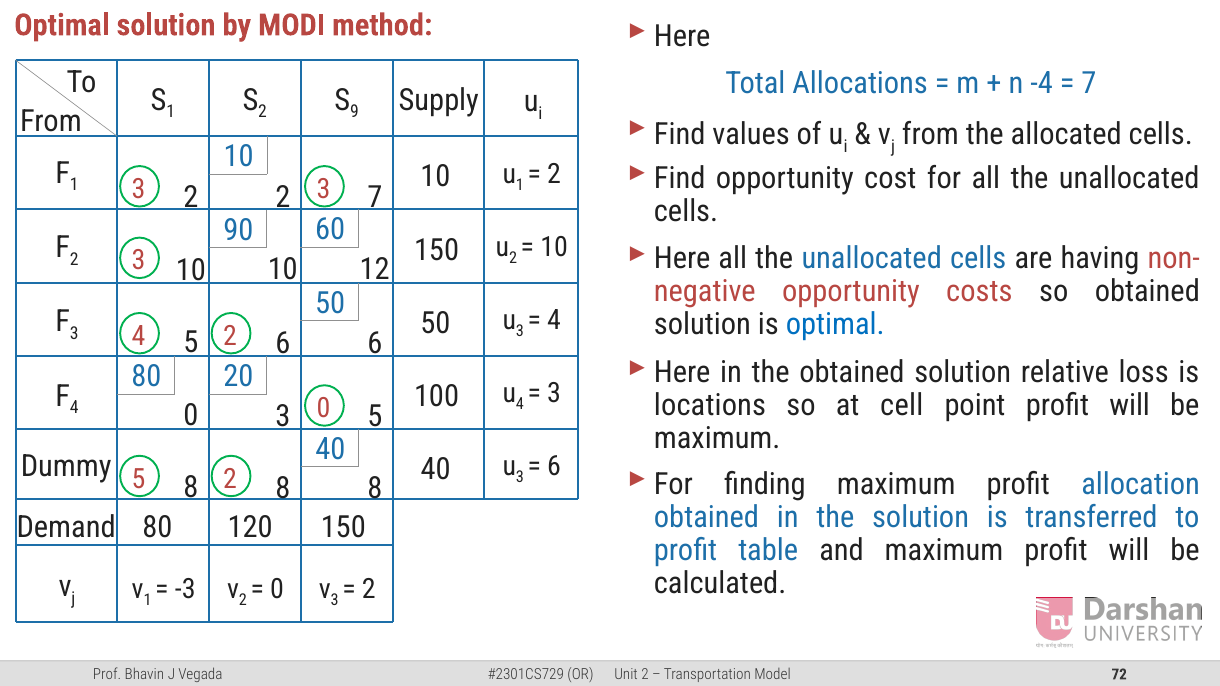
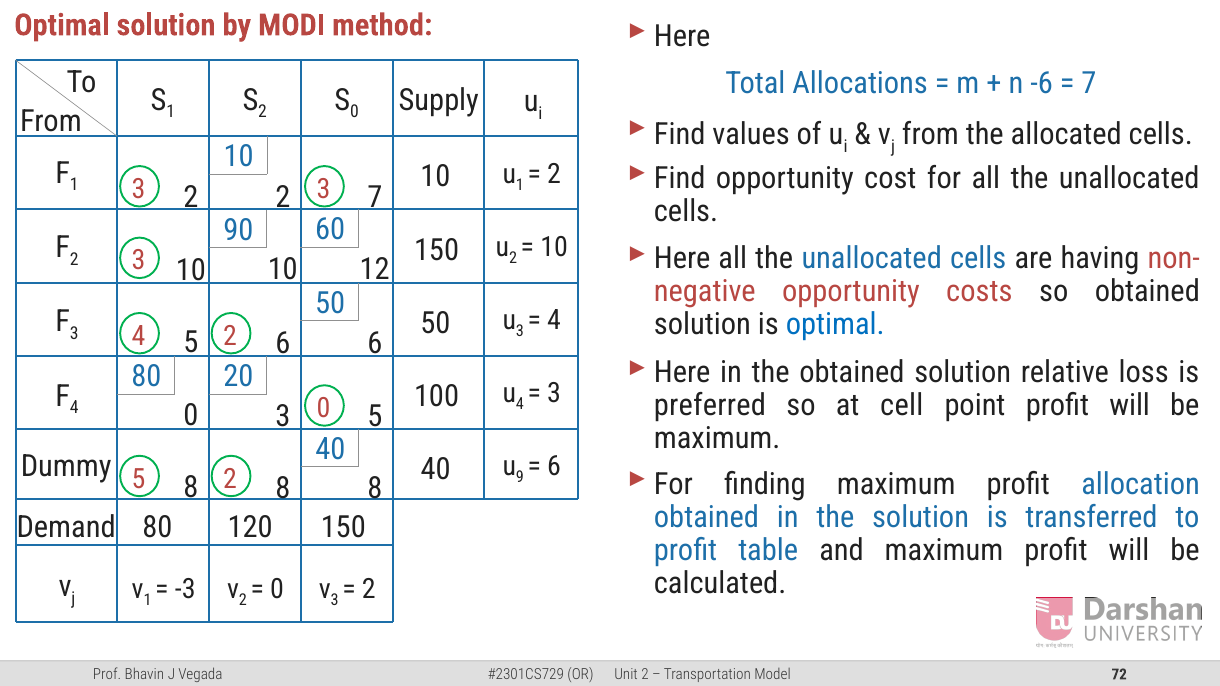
-4: -4 -> -6
9 at (355, 112): 9 -> 0
locations: locations -> preferred
3 at (520, 477): 3 -> 9
